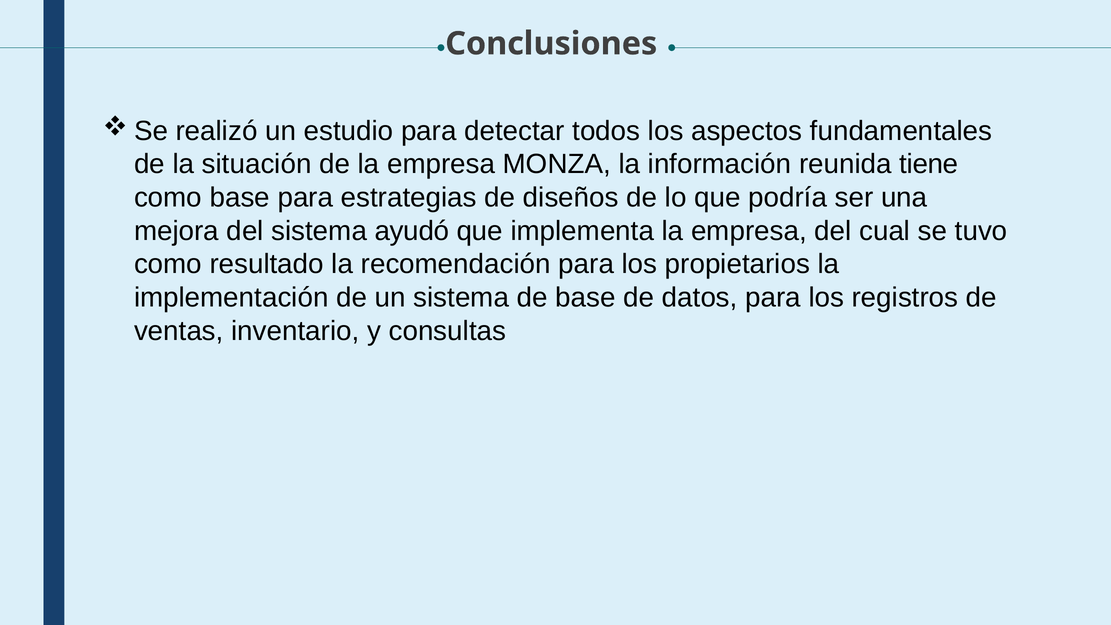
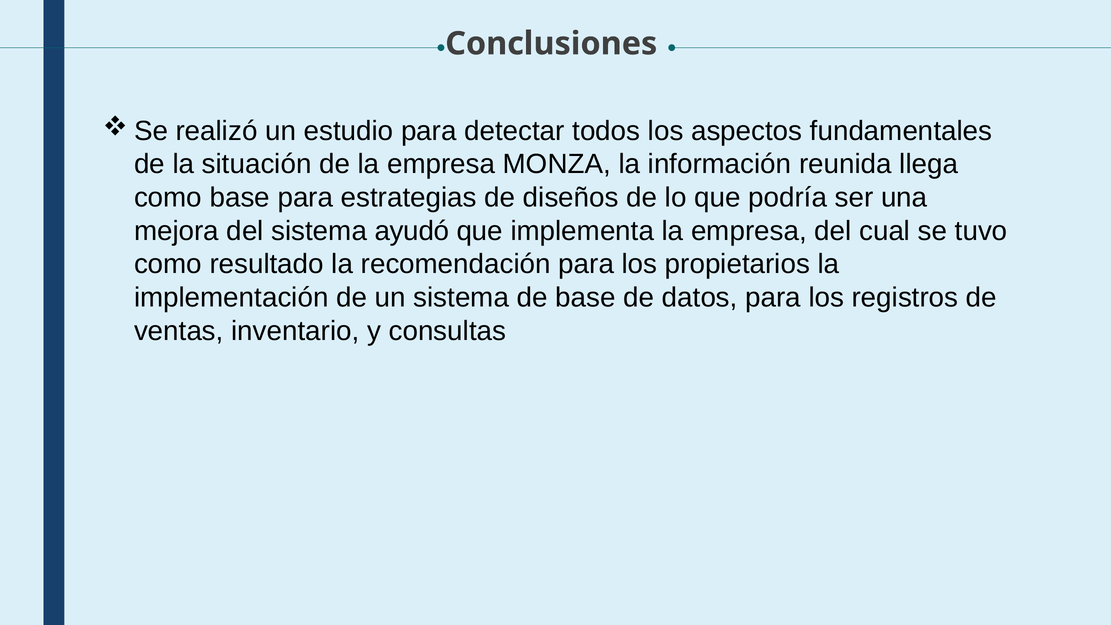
tiene: tiene -> llega
